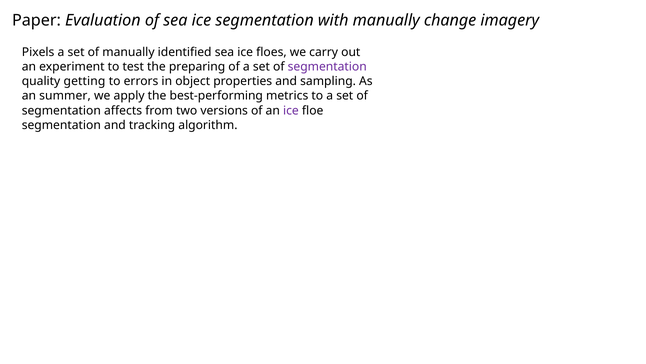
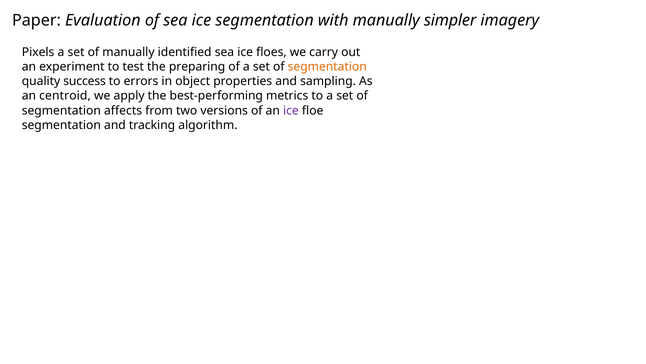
change: change -> simpler
segmentation at (327, 67) colour: purple -> orange
getting: getting -> success
summer: summer -> centroid
